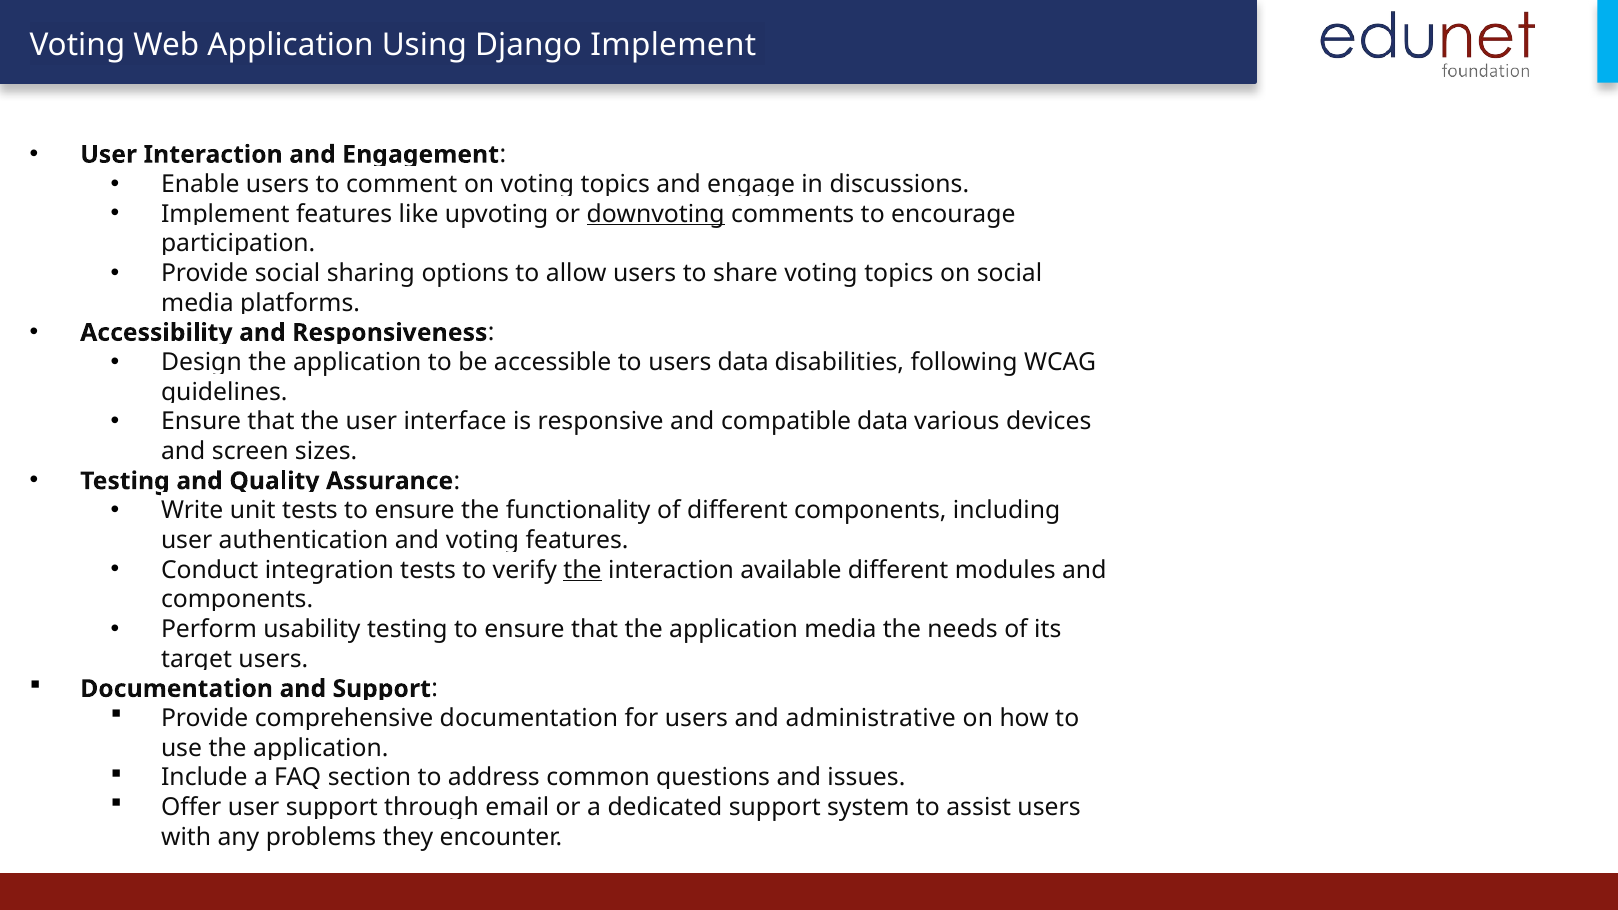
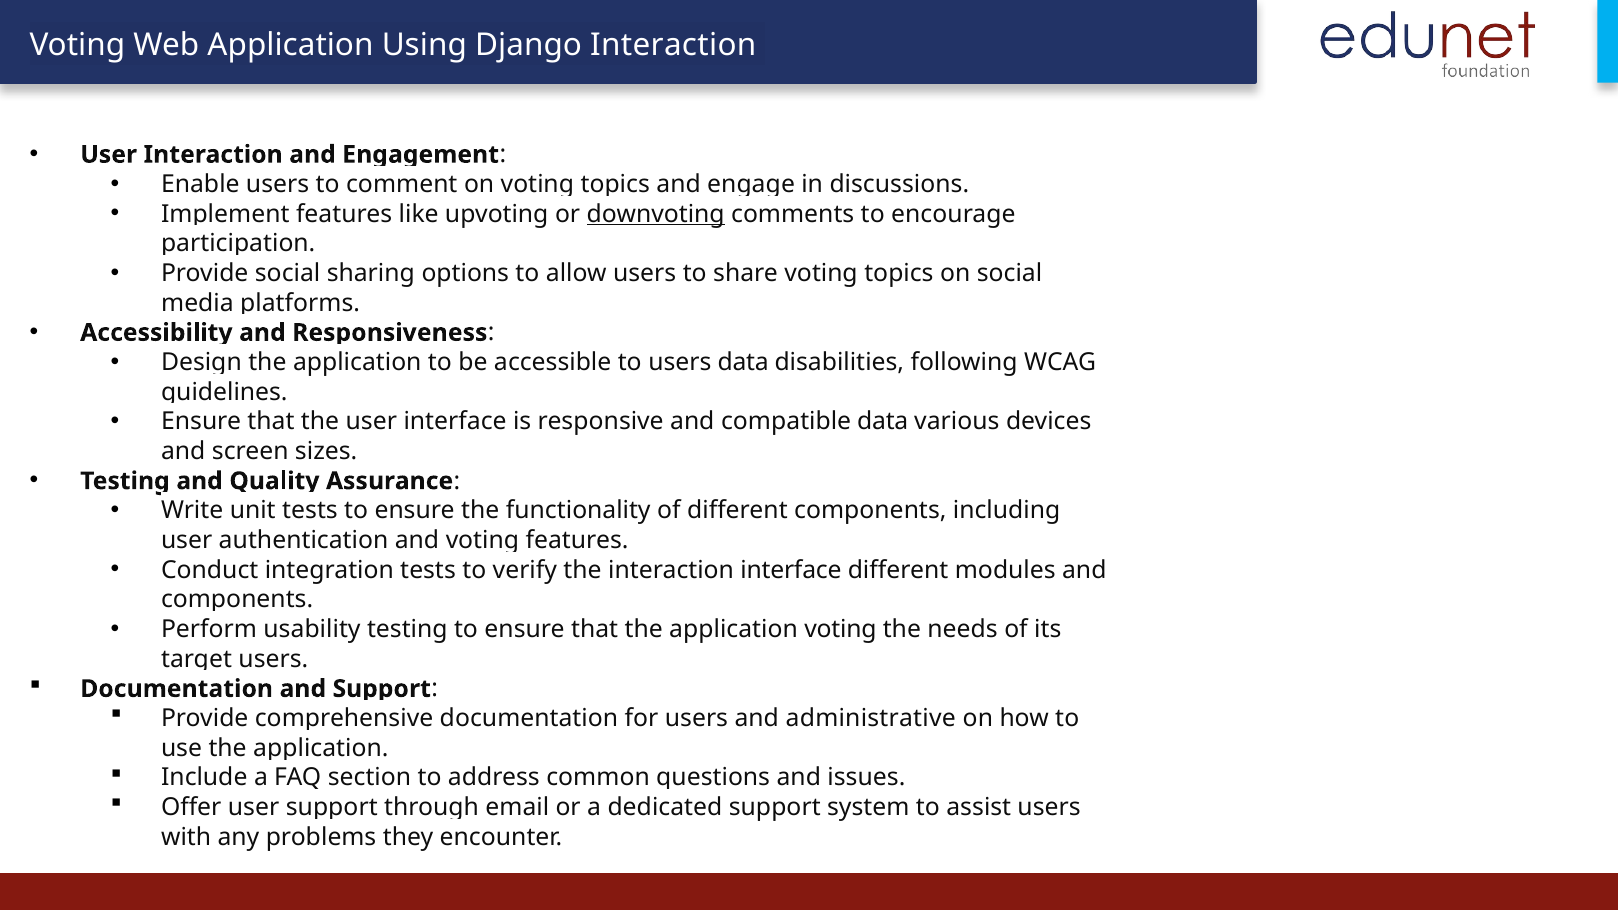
Implement at (673, 45): Implement -> Interaction
the at (583, 570) underline: present -> none
interaction available: available -> interface
application media: media -> voting
